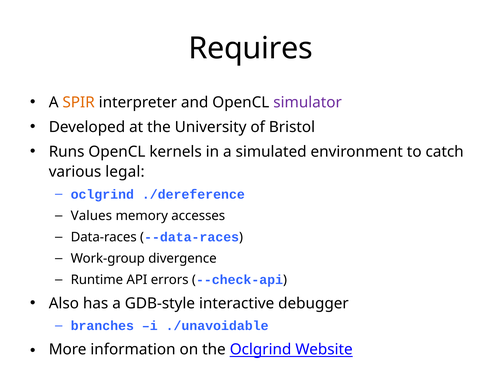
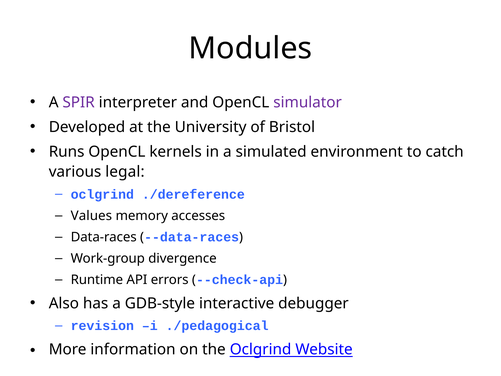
Requires: Requires -> Modules
SPIR colour: orange -> purple
branches: branches -> revision
./unavoidable: ./unavoidable -> ./pedagogical
